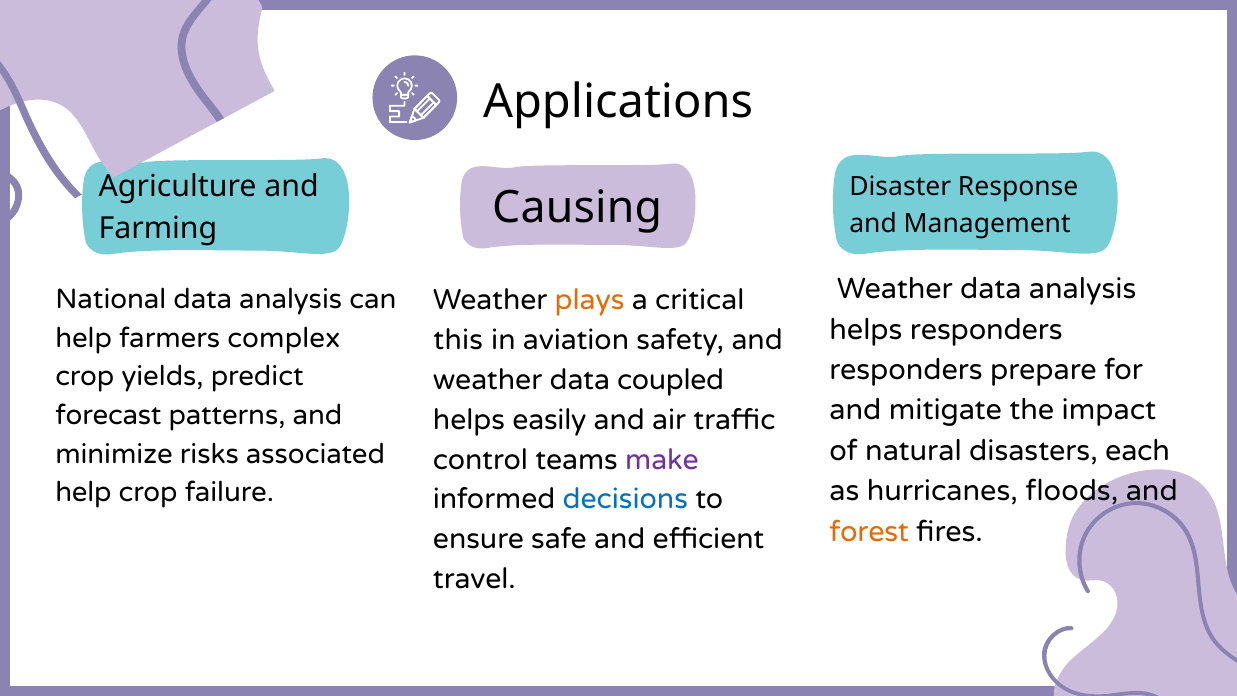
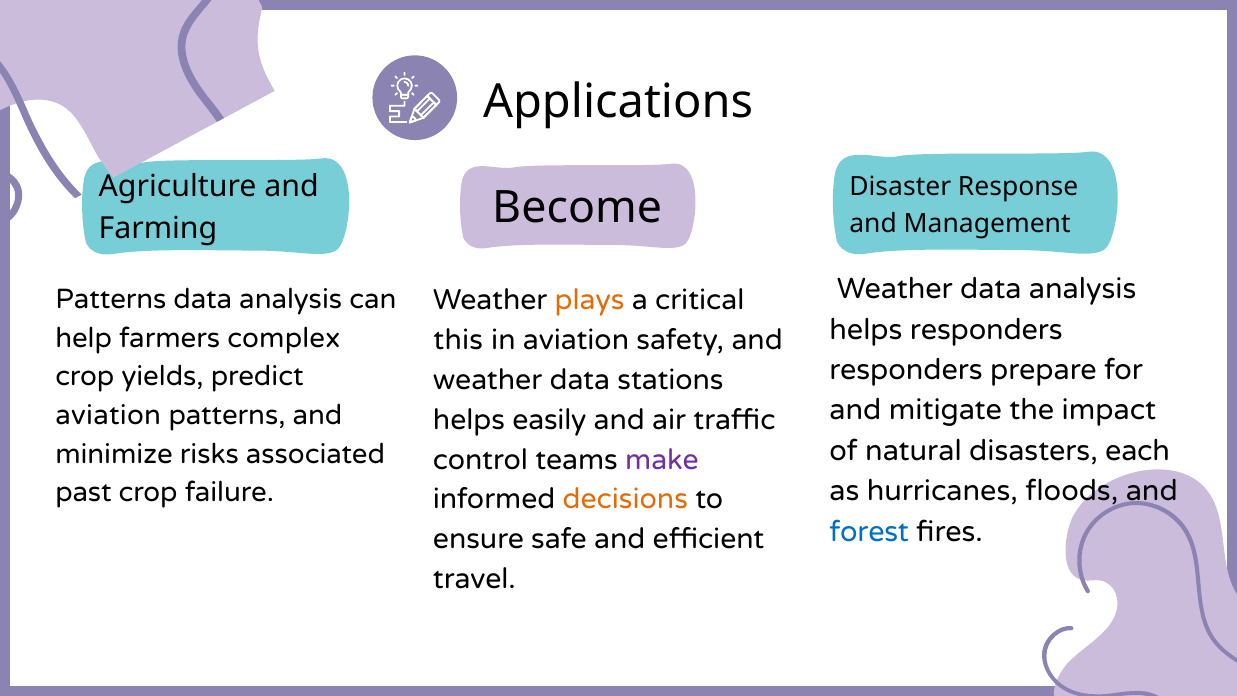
Causing: Causing -> Become
National at (111, 299): National -> Patterns
coupled: coupled -> stations
forecast at (108, 415): forecast -> aviation
help at (83, 493): help -> past
decisions colour: blue -> orange
forest colour: orange -> blue
